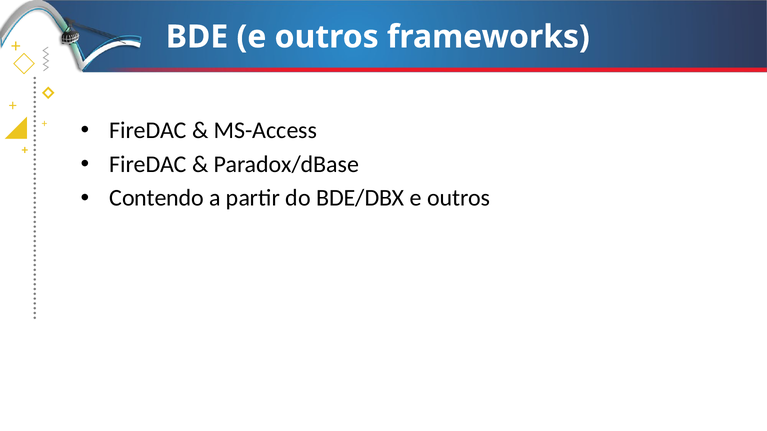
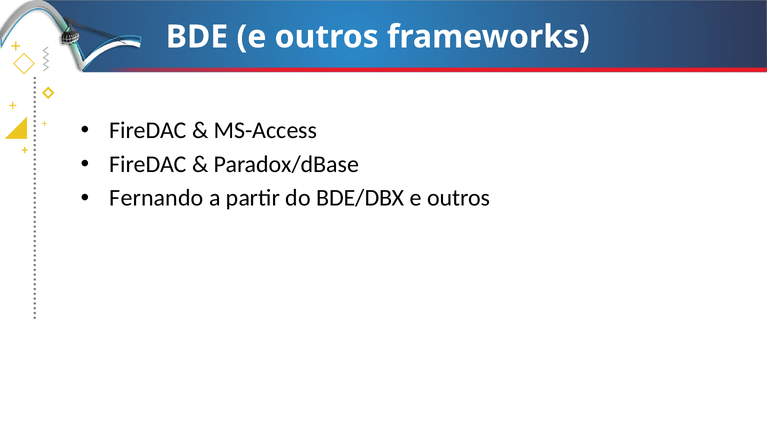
Contendo: Contendo -> Fernando
